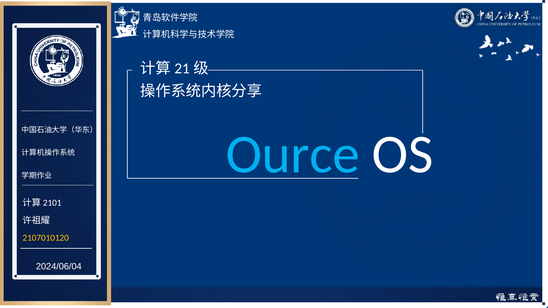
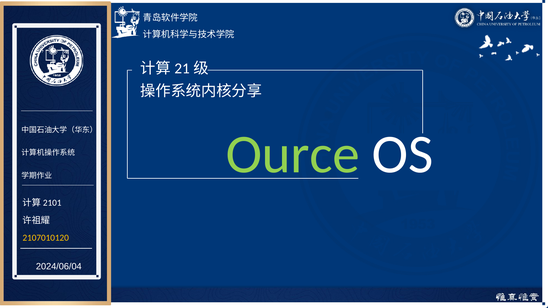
Ource colour: light blue -> light green
